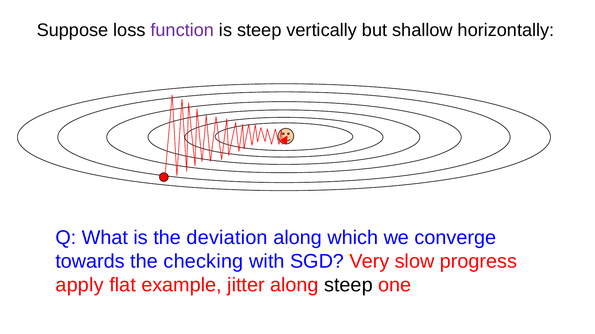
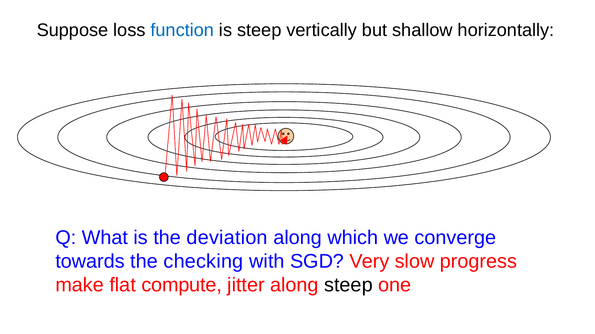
function colour: purple -> blue
apply: apply -> make
example: example -> compute
